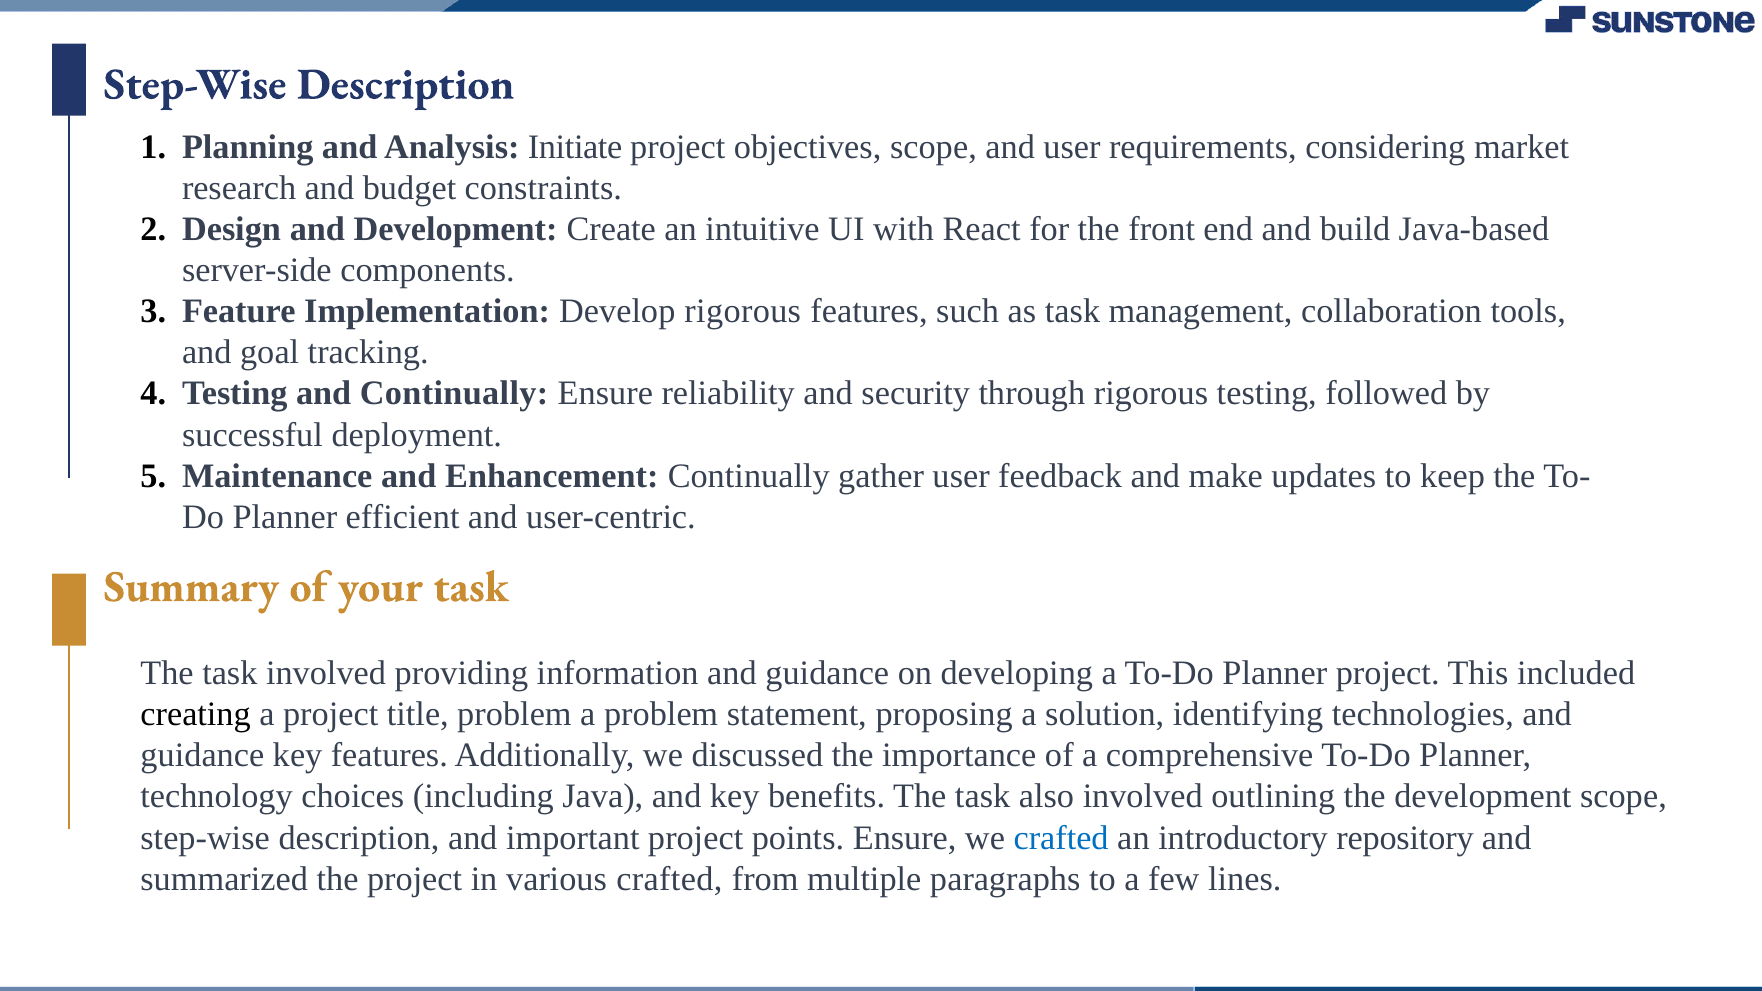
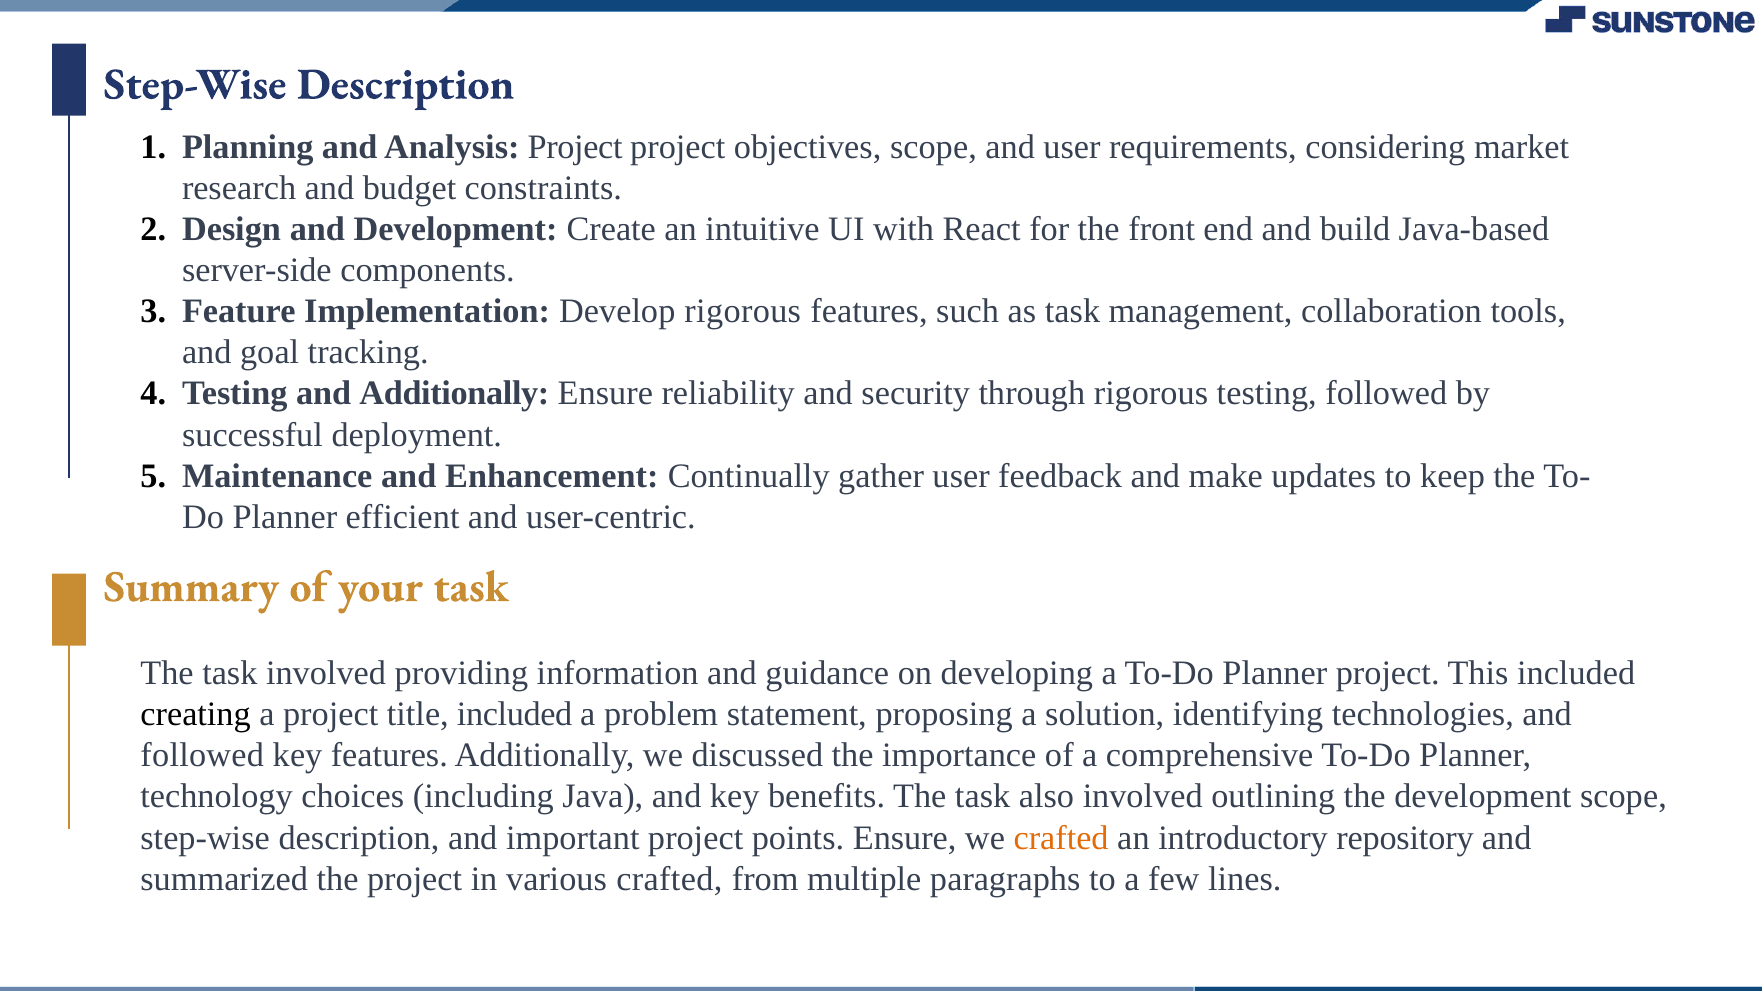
Analysis Initiate: Initiate -> Project
and Continually: Continually -> Additionally
title problem: problem -> included
guidance at (202, 756): guidance -> followed
crafted at (1061, 838) colour: blue -> orange
